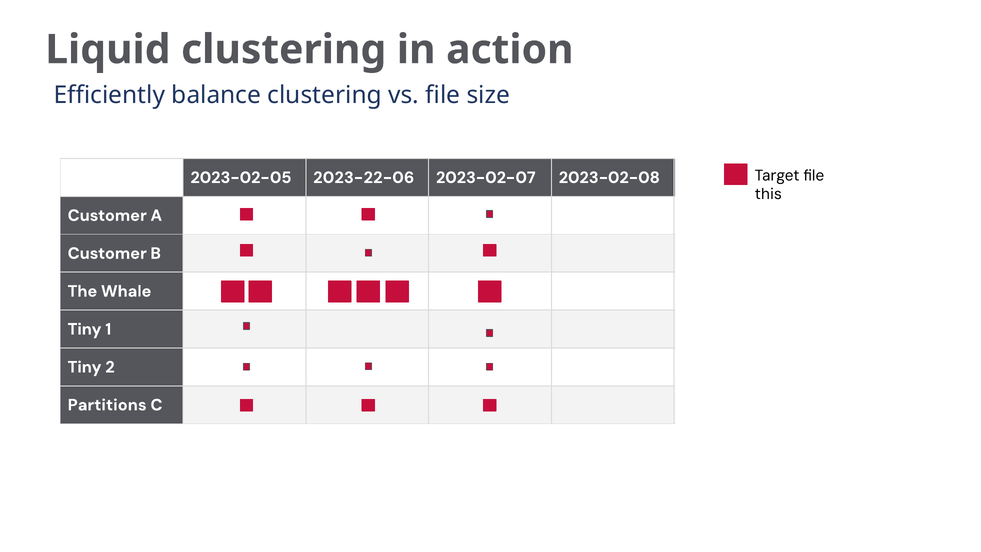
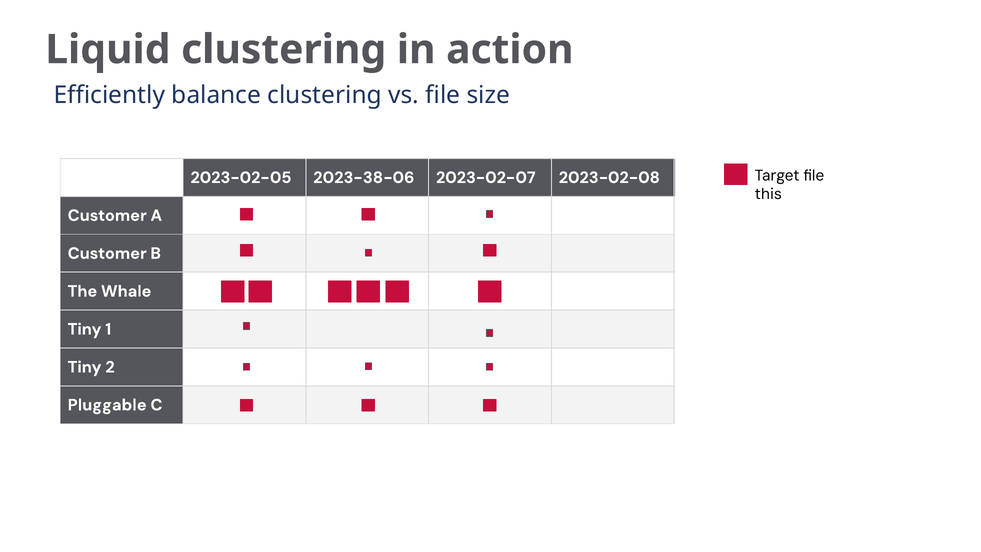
2023-22-06: 2023-22-06 -> 2023-38-06
Partitions: Partitions -> Pluggable
